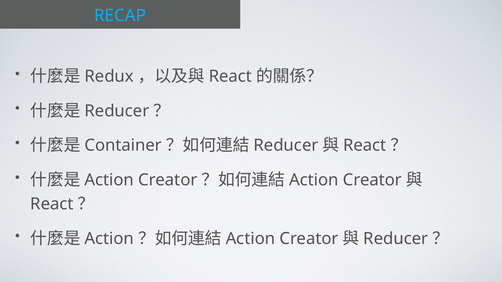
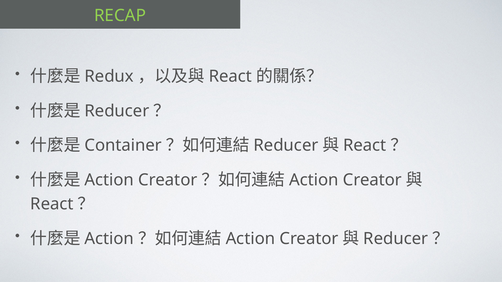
RECAP colour: light blue -> light green
